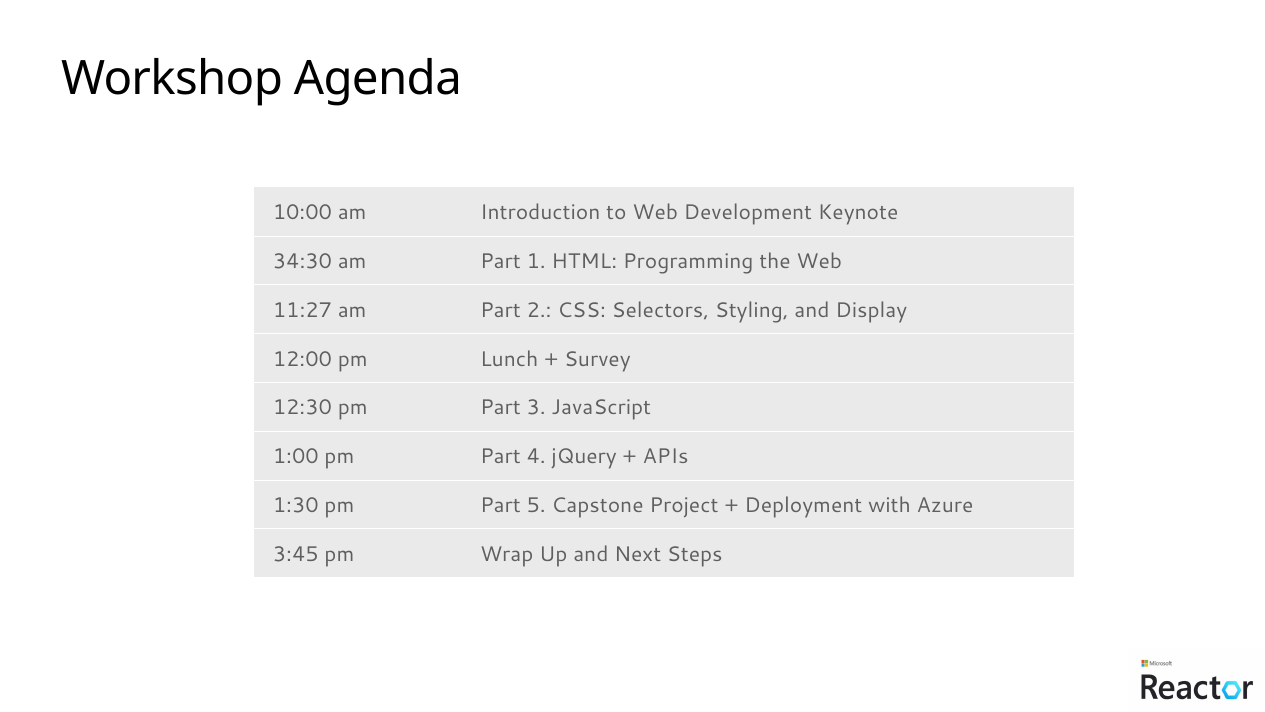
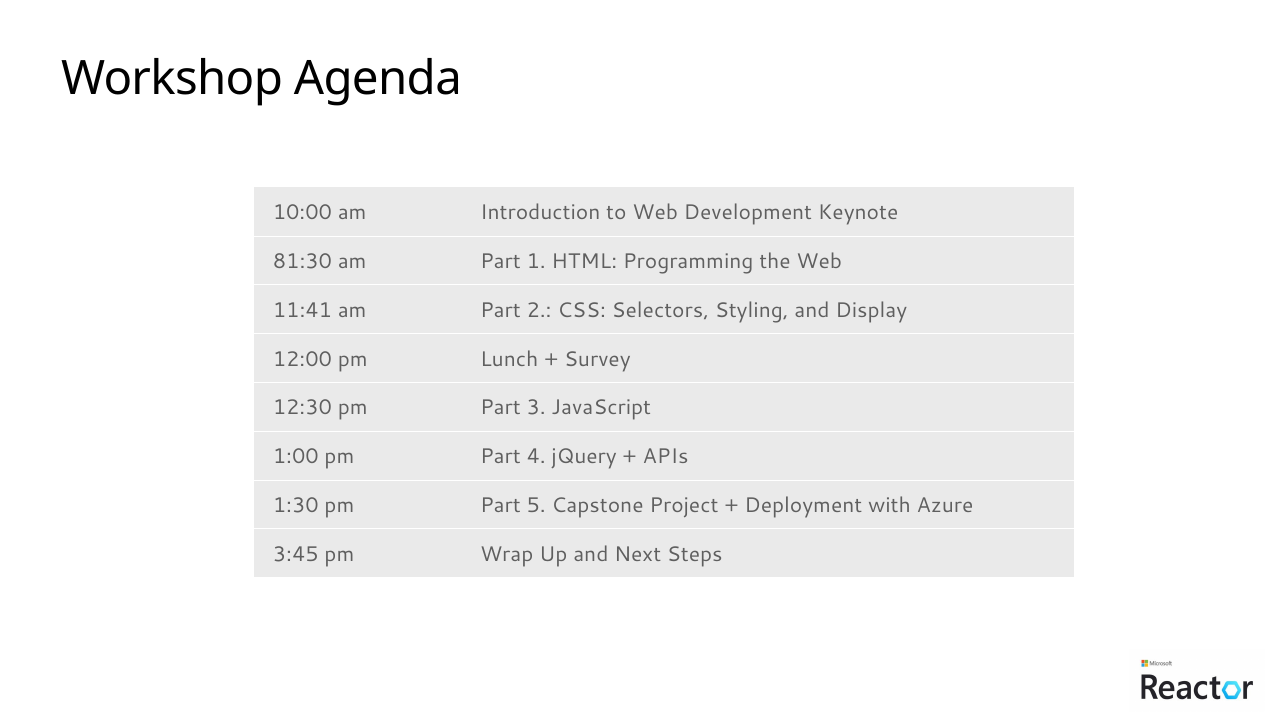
34:30: 34:30 -> 81:30
11:27: 11:27 -> 11:41
